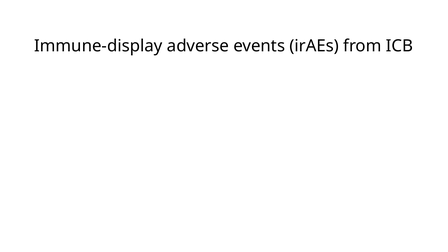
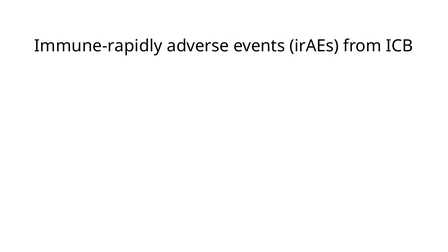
Immune-display: Immune-display -> Immune-rapidly
